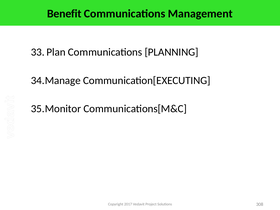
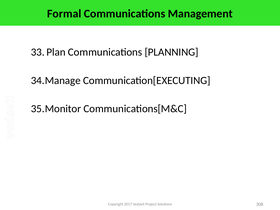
Benefit: Benefit -> Formal
